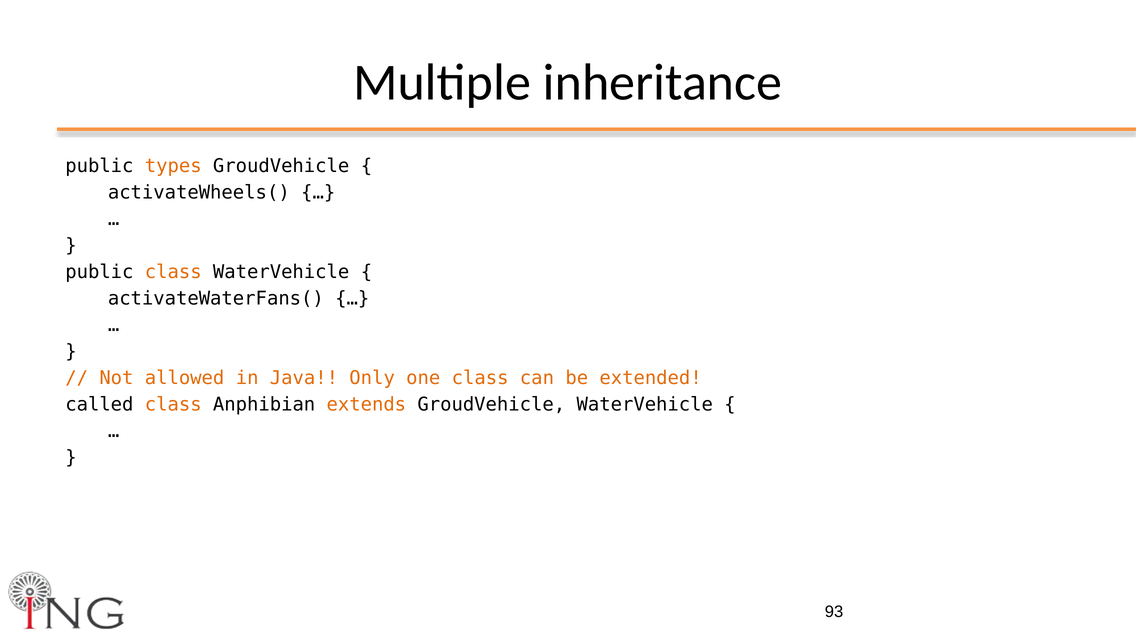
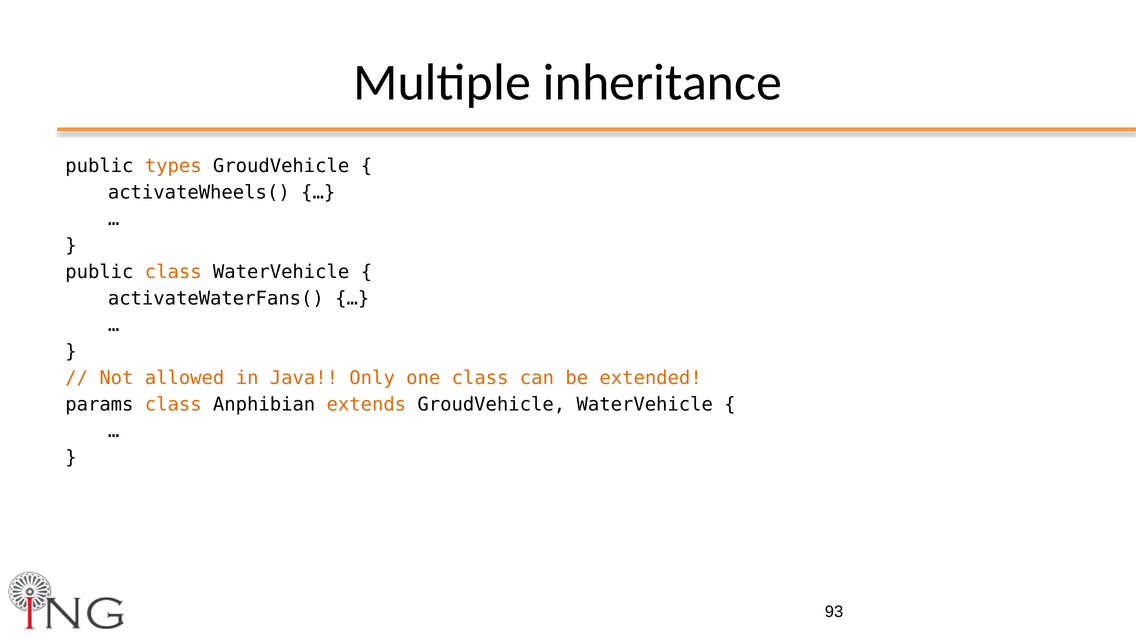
called: called -> params
